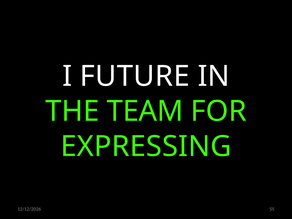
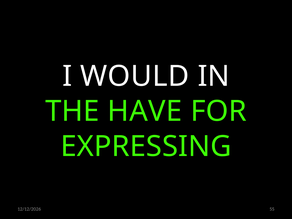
FUTURE: FUTURE -> WOULD
TEAM: TEAM -> HAVE
